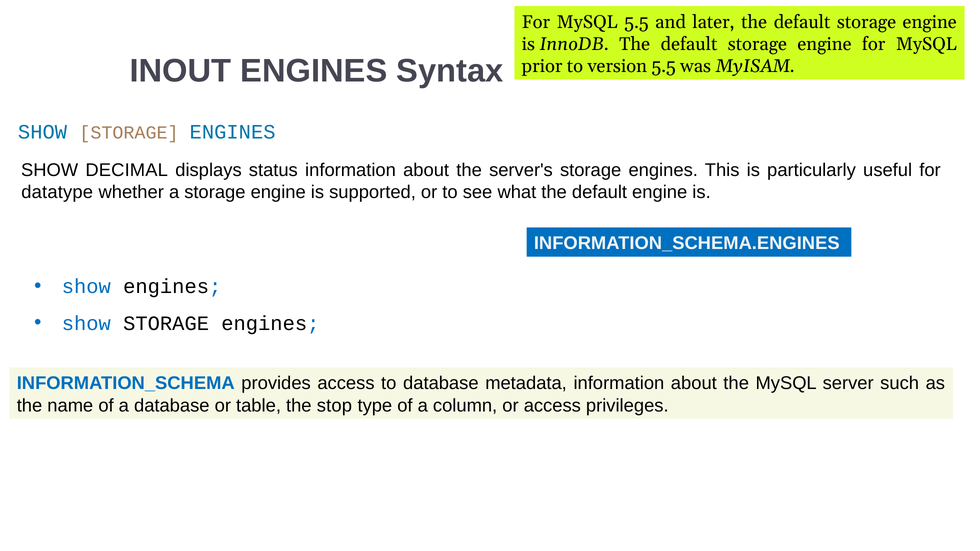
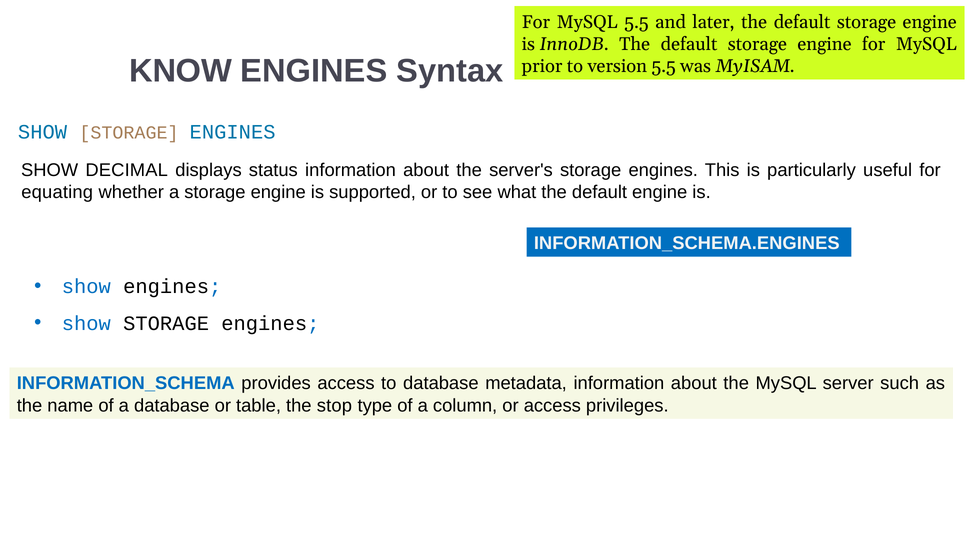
INOUT: INOUT -> KNOW
datatype: datatype -> equating
